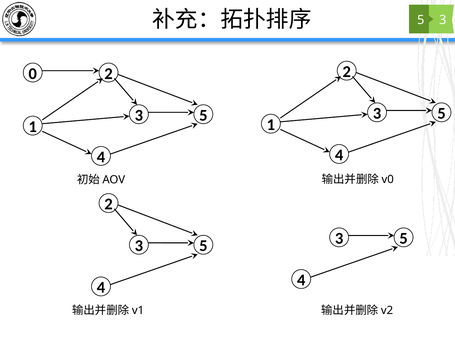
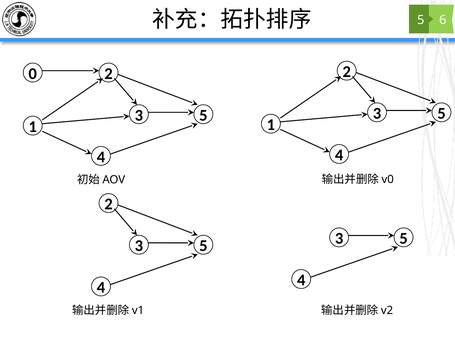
3 at (443, 20): 3 -> 6
